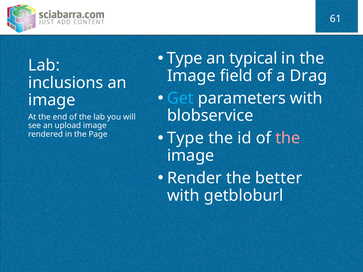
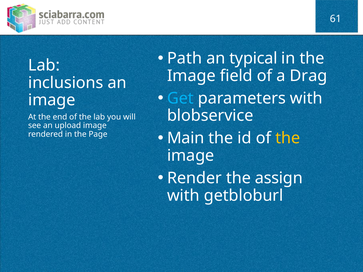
Type at (185, 58): Type -> Path
Type at (186, 138): Type -> Main
the at (288, 138) colour: pink -> yellow
better: better -> assign
